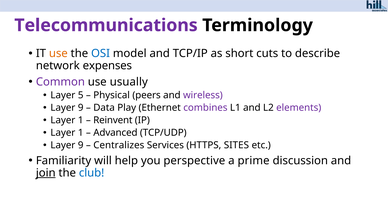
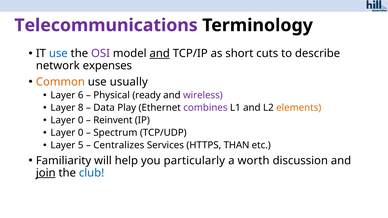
use at (58, 54) colour: orange -> blue
OSI colour: blue -> purple
and at (160, 54) underline: none -> present
Common colour: purple -> orange
5: 5 -> 6
peers: peers -> ready
9 at (81, 108): 9 -> 8
elements colour: purple -> orange
1 at (81, 120): 1 -> 0
1 at (81, 133): 1 -> 0
Advanced: Advanced -> Spectrum
9 at (81, 145): 9 -> 5
SITES: SITES -> THAN
perspective: perspective -> particularly
prime: prime -> worth
